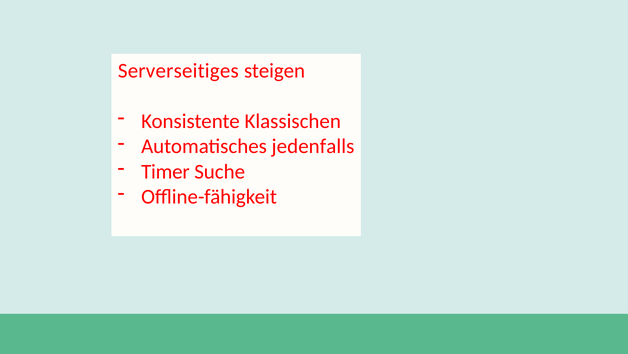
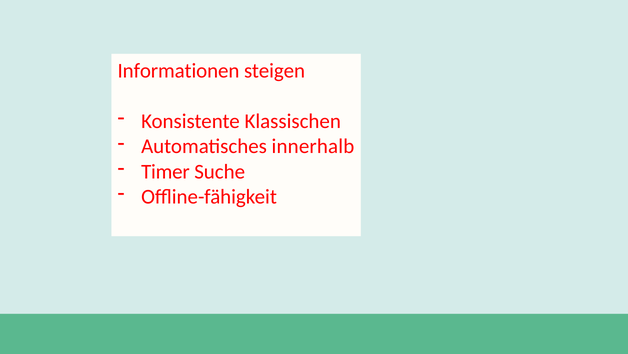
Serverseitiges: Serverseitiges -> Informationen
jedenfalls: jedenfalls -> innerhalb
